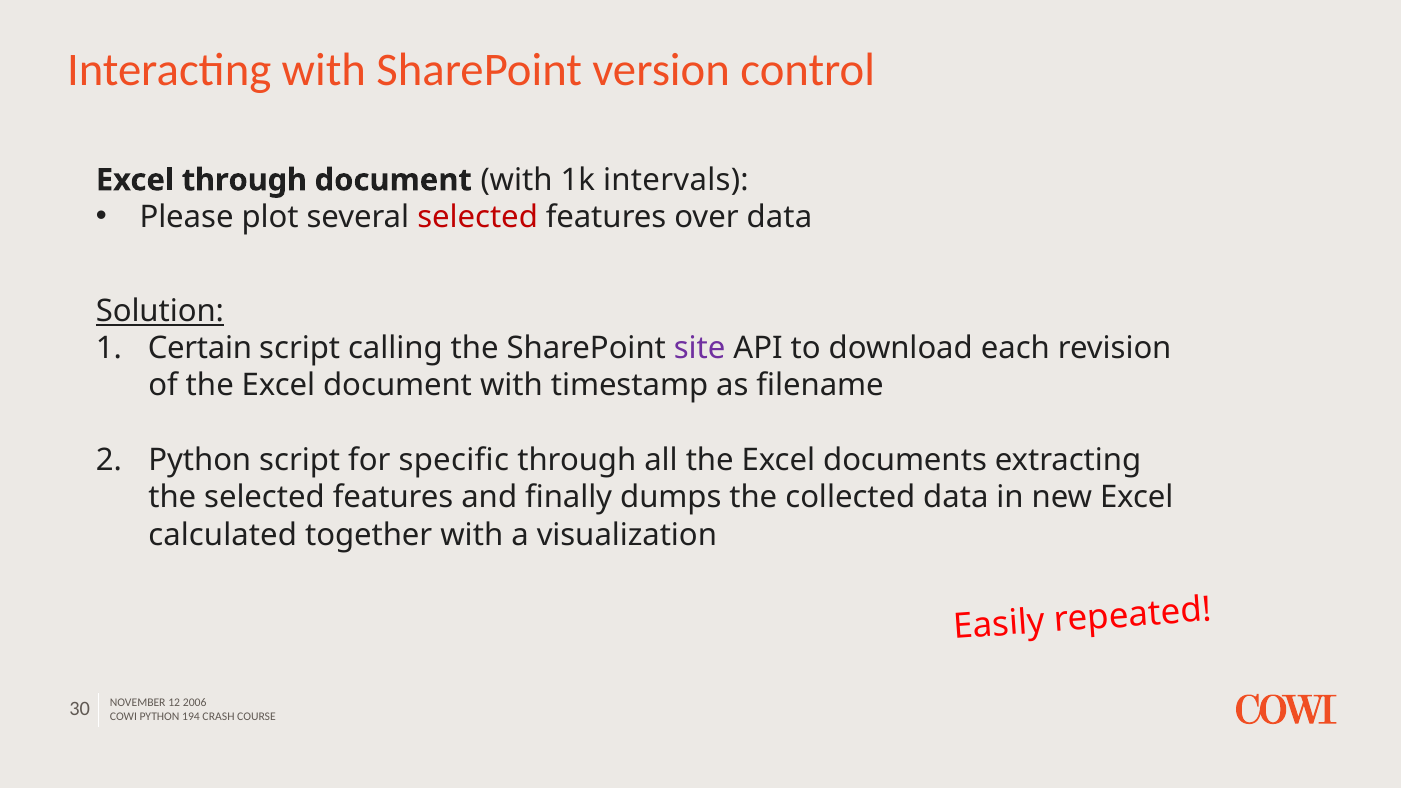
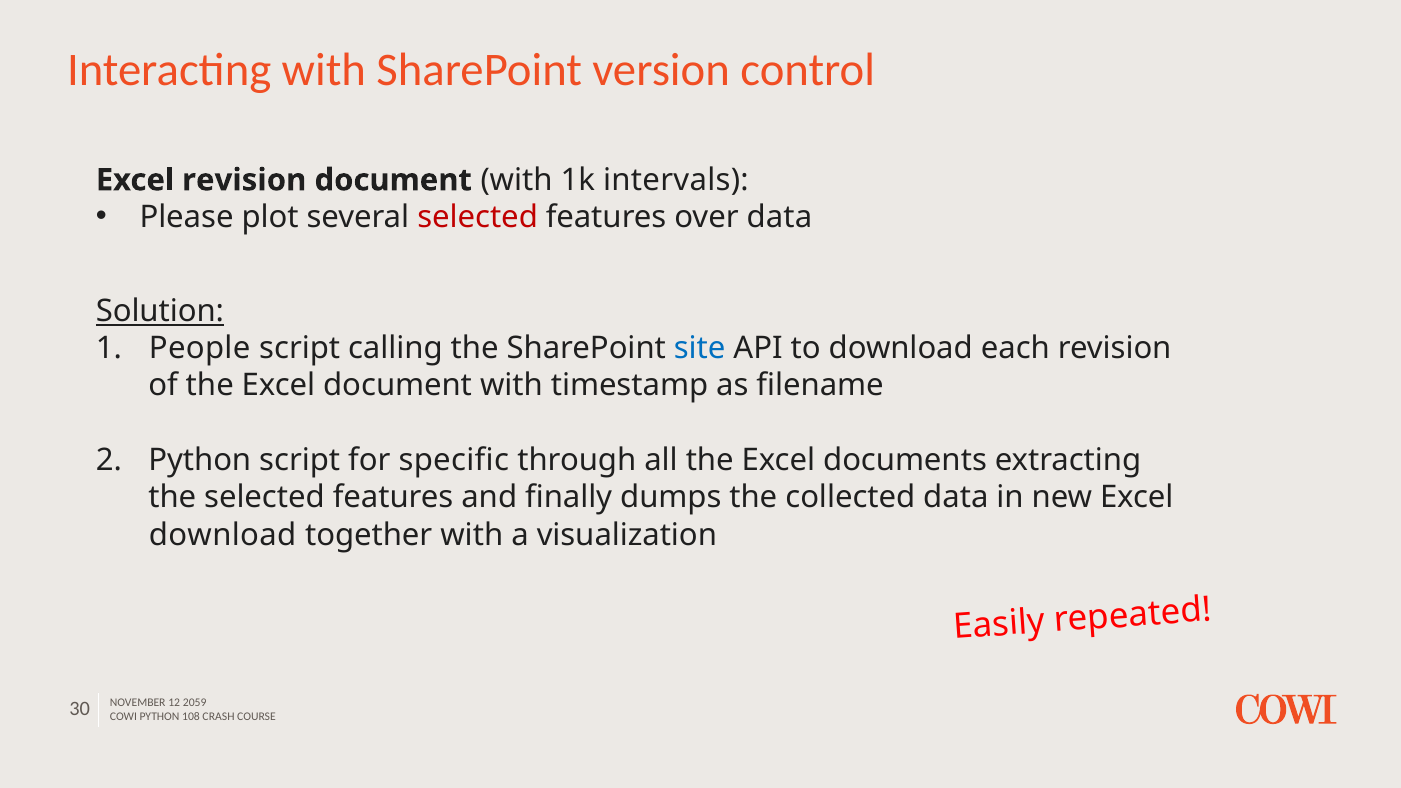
Excel through: through -> revision
Certain: Certain -> People
site colour: purple -> blue
calculated at (223, 535): calculated -> download
2006: 2006 -> 2059
194: 194 -> 108
